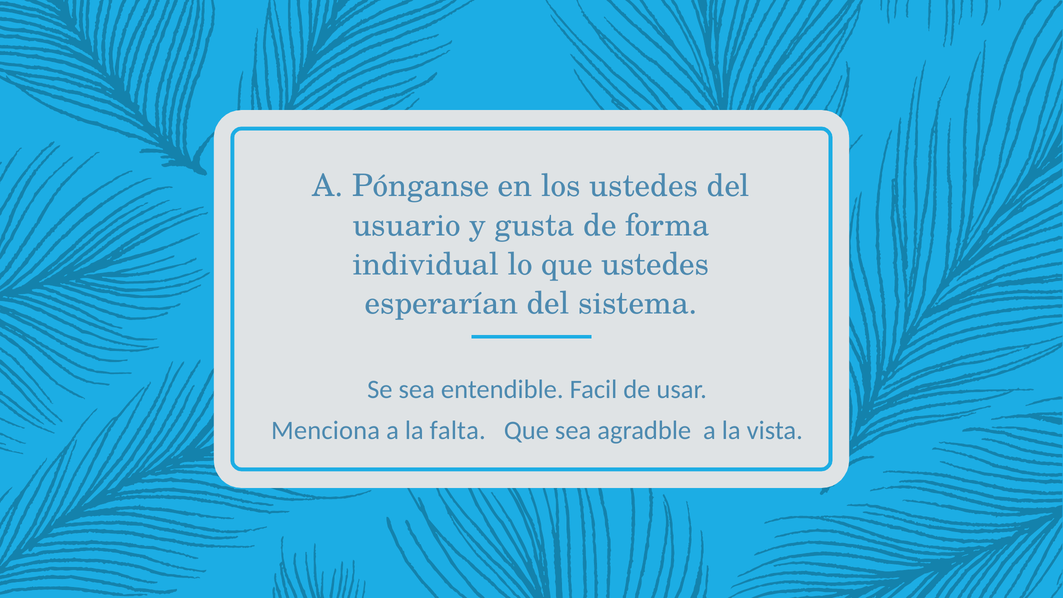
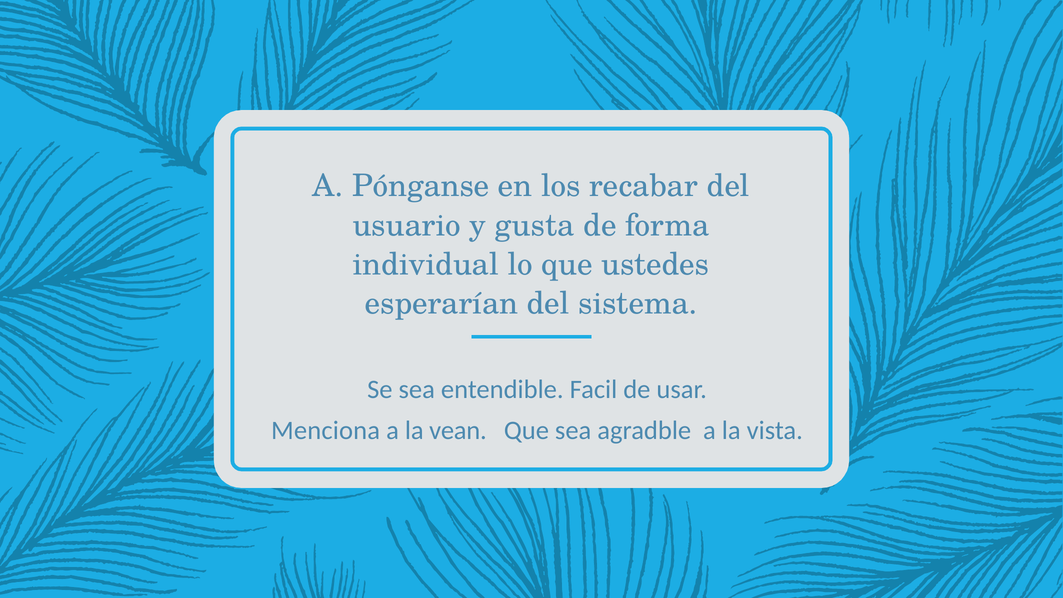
los ustedes: ustedes -> recabar
falta: falta -> vean
